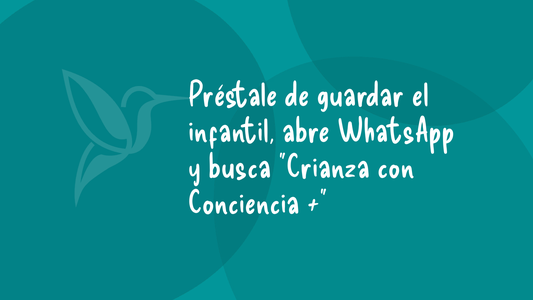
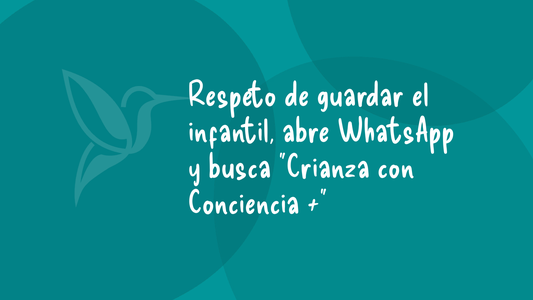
Préstale: Préstale -> Respeto
